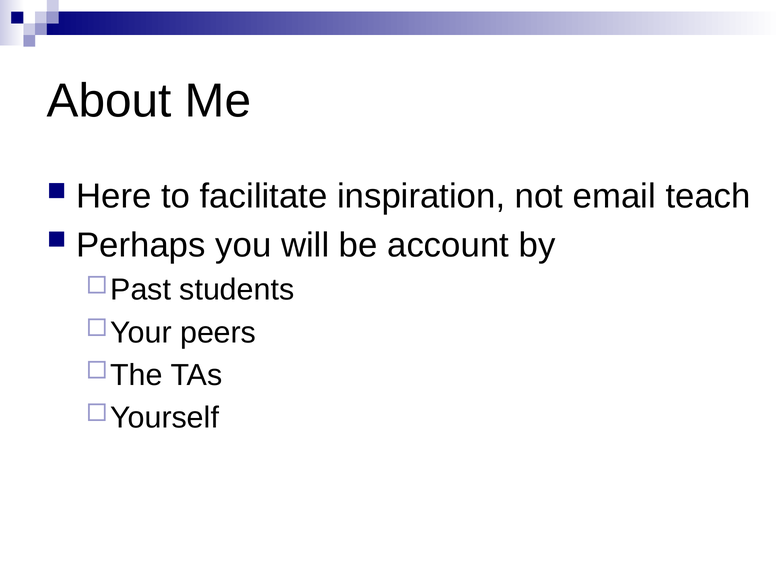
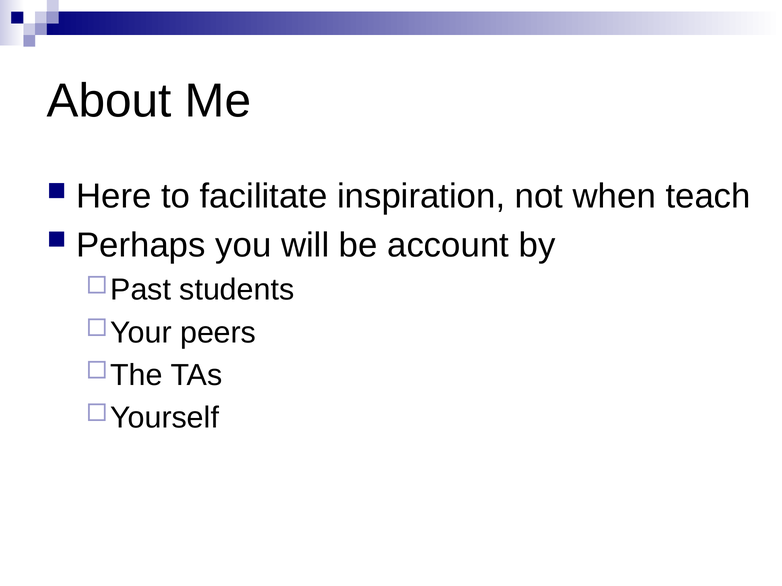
email: email -> when
